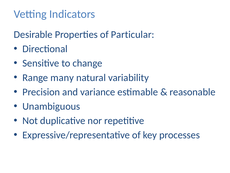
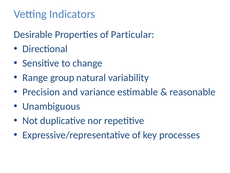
many: many -> group
